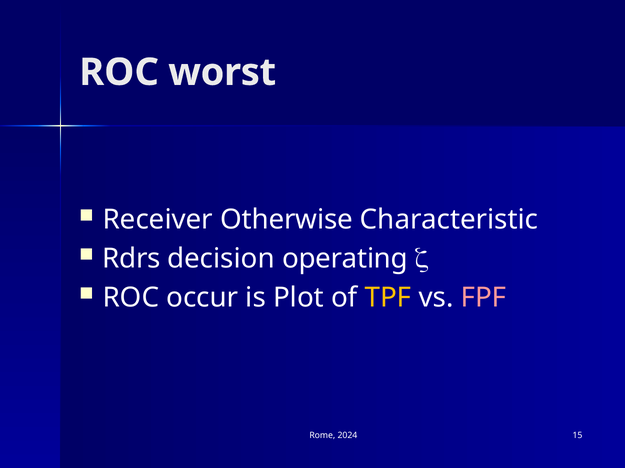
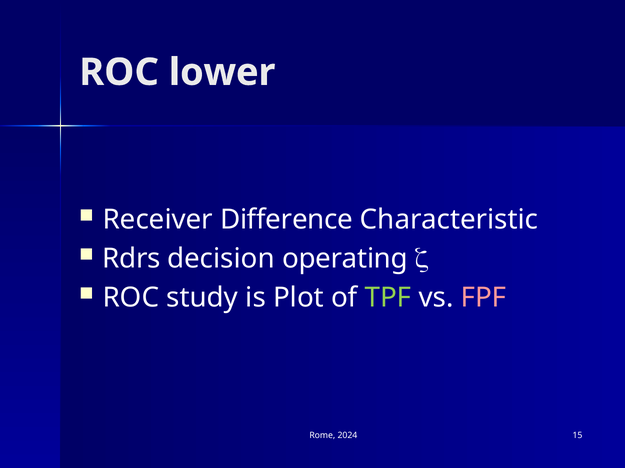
worst: worst -> lower
Otherwise: Otherwise -> Difference
occur: occur -> study
TPF colour: yellow -> light green
